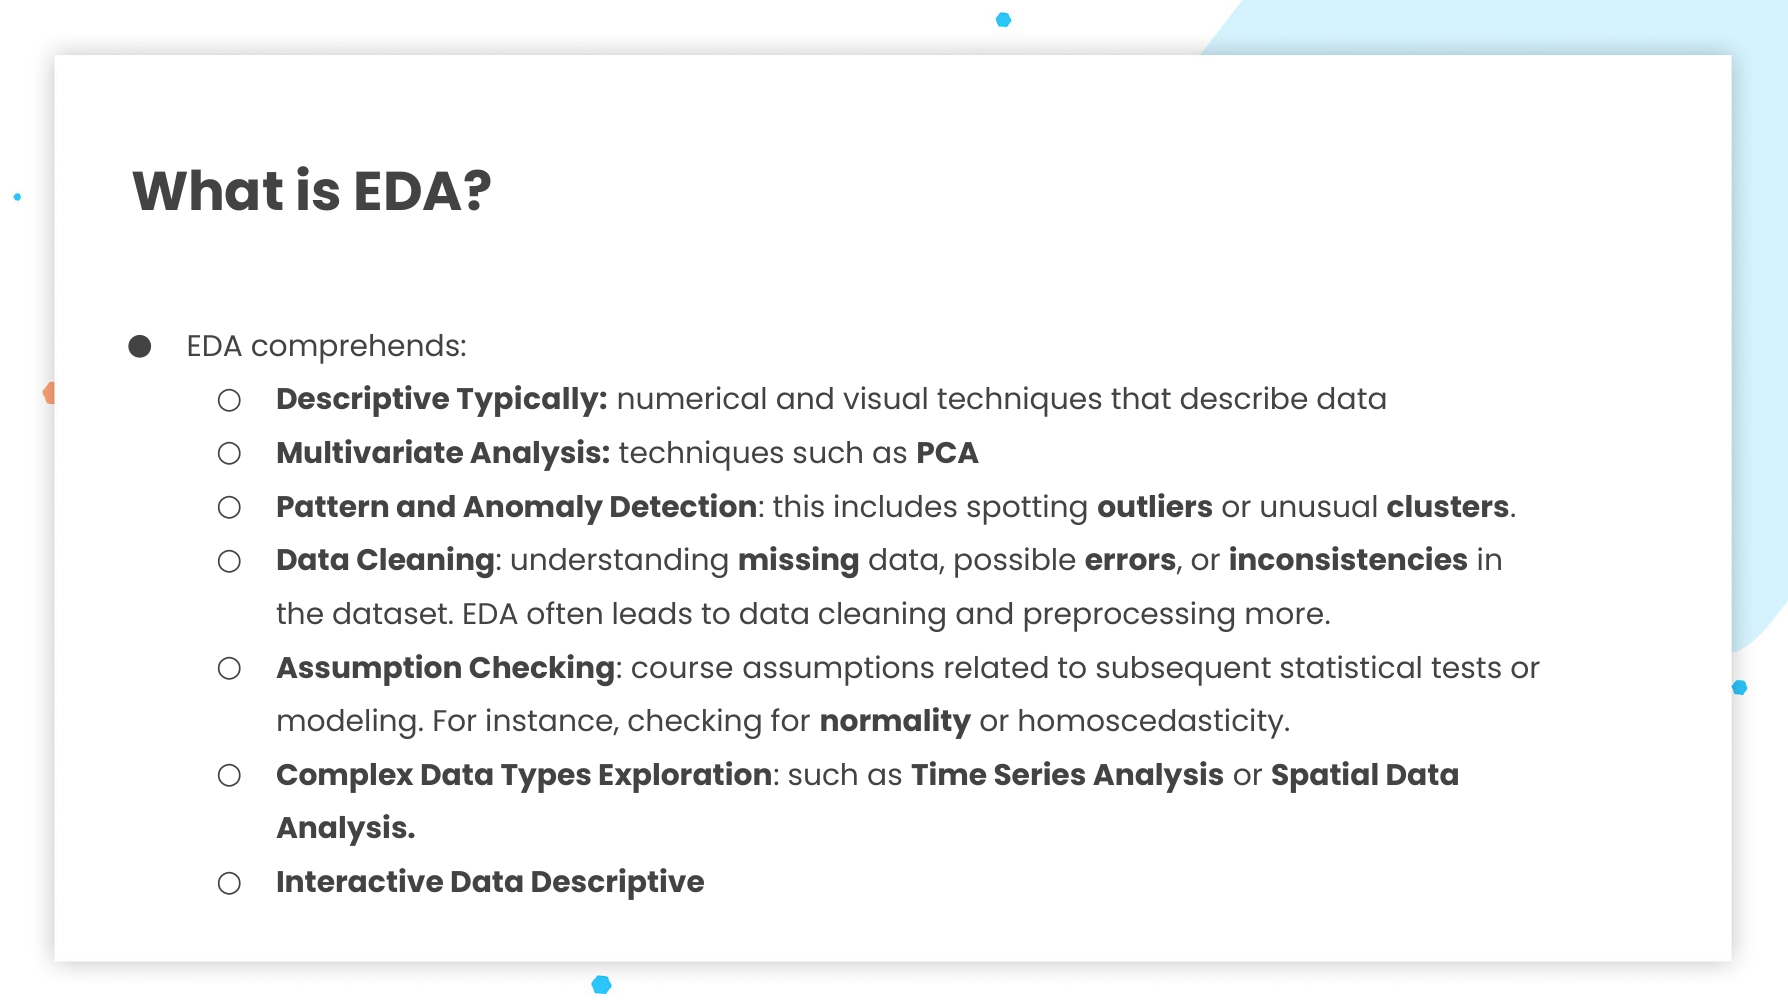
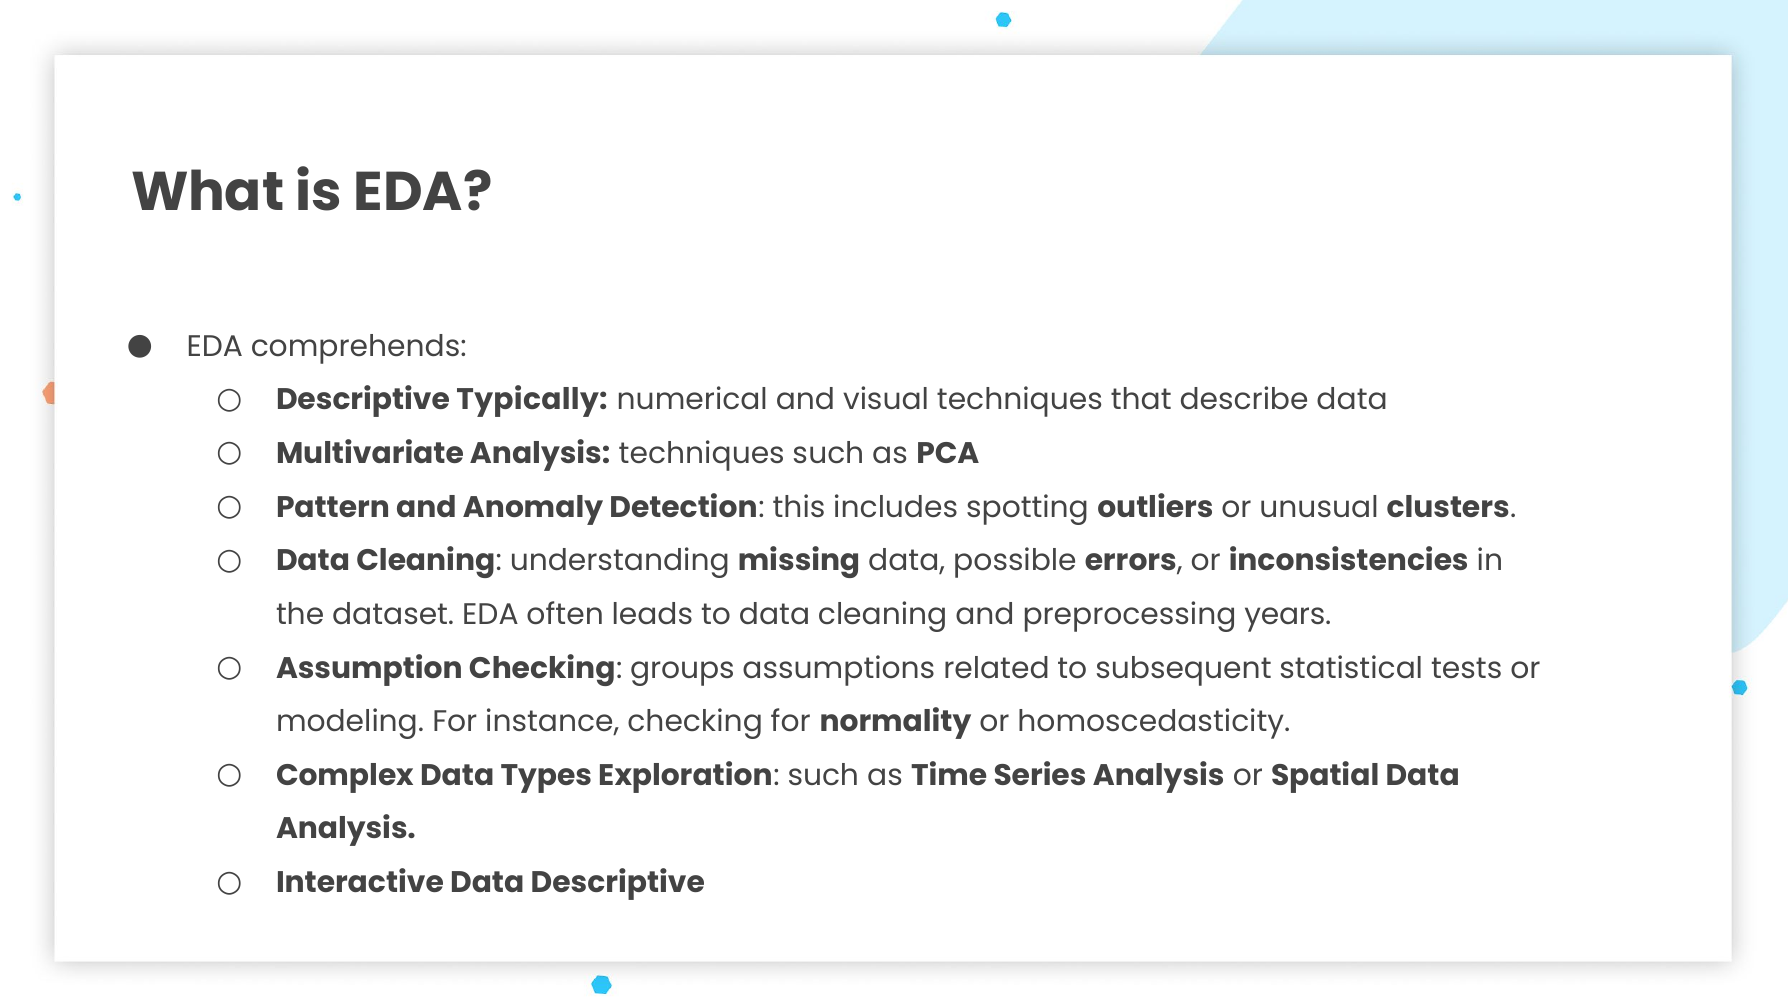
more: more -> years
course: course -> groups
